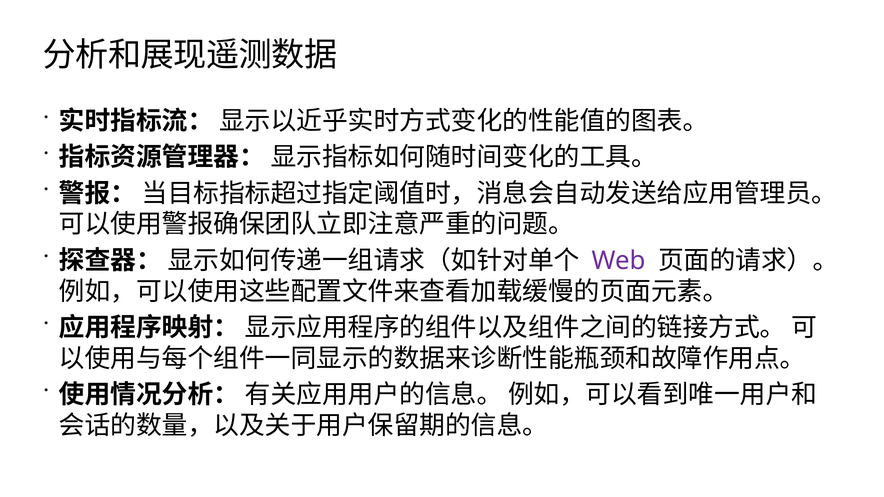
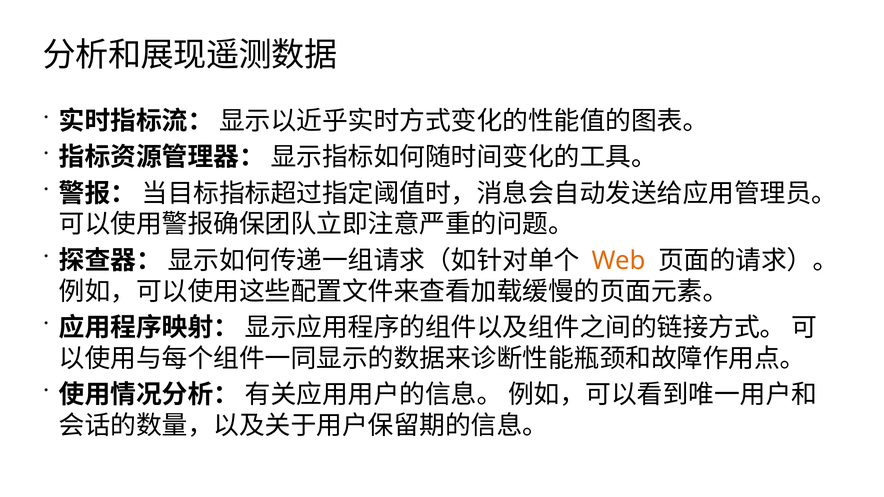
Web colour: purple -> orange
